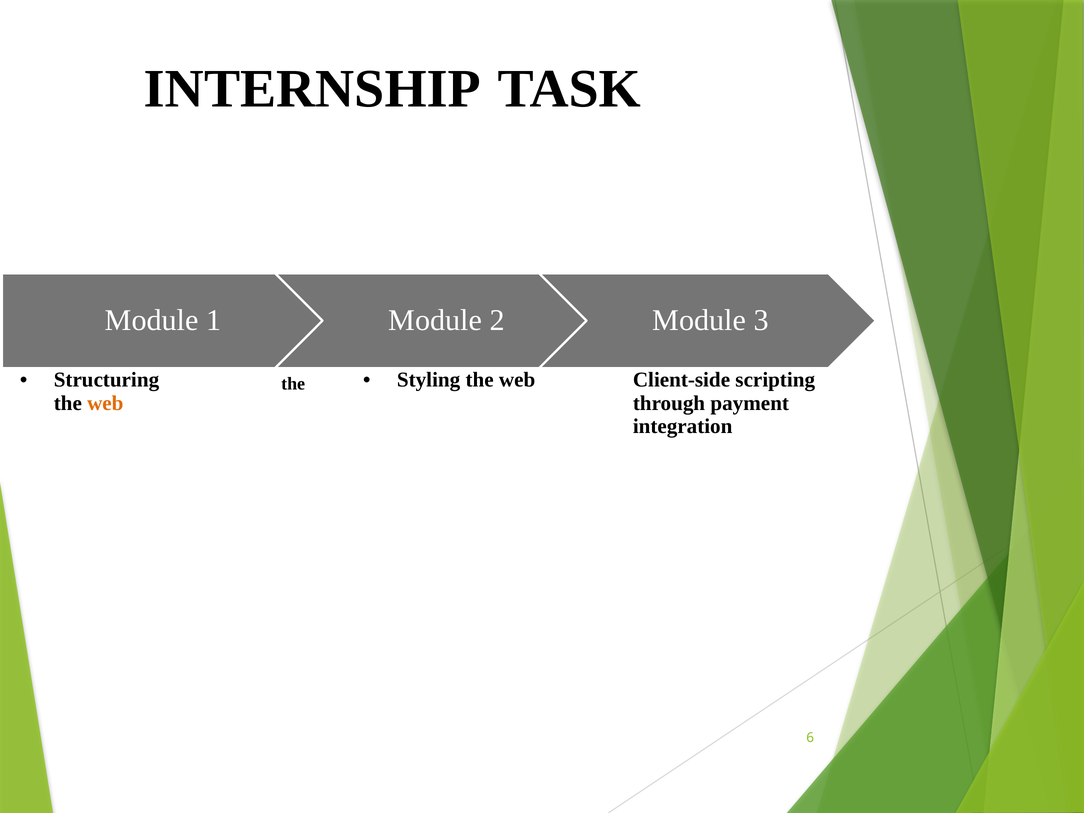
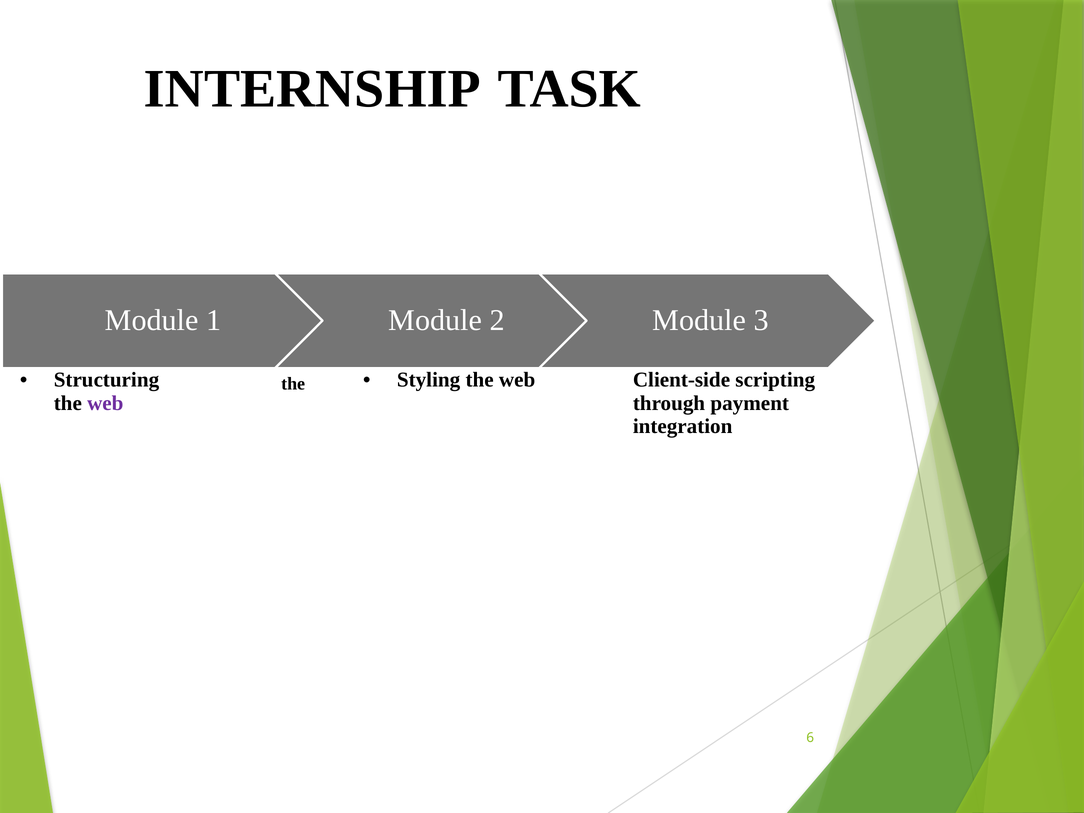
web at (105, 403) colour: orange -> purple
